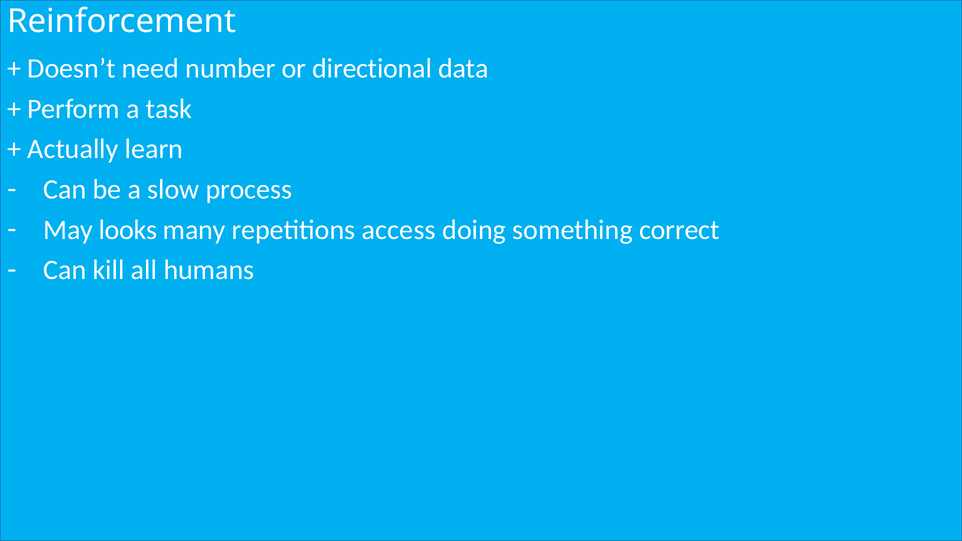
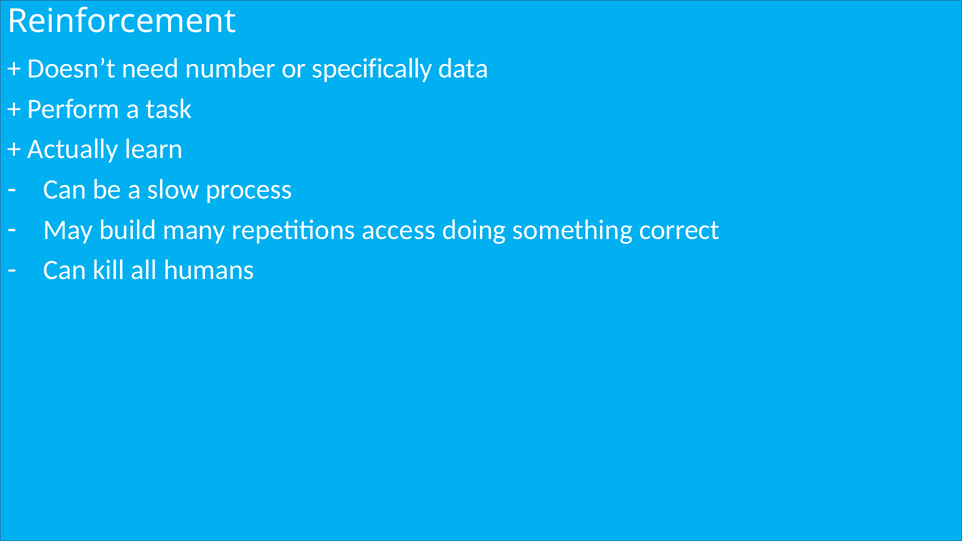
directional: directional -> specifically
looks: looks -> build
